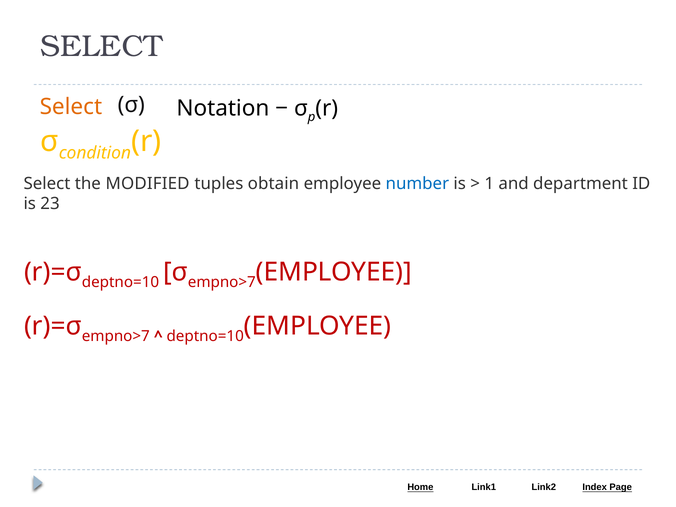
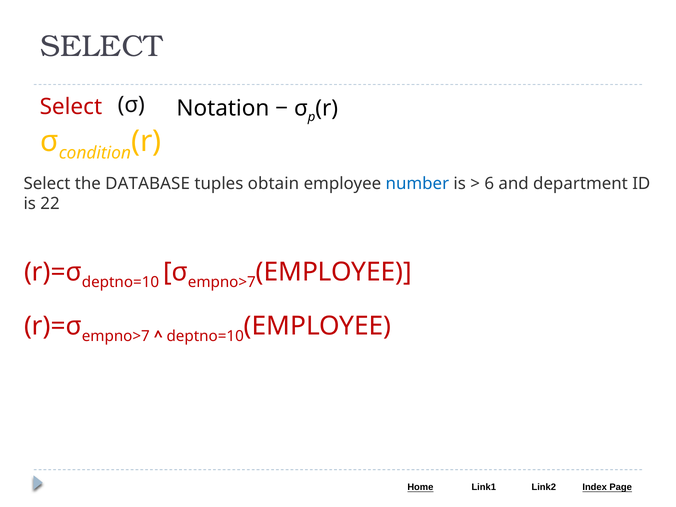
Select at (71, 107) colour: orange -> red
MODIFIED: MODIFIED -> DATABASE
1: 1 -> 6
23: 23 -> 22
